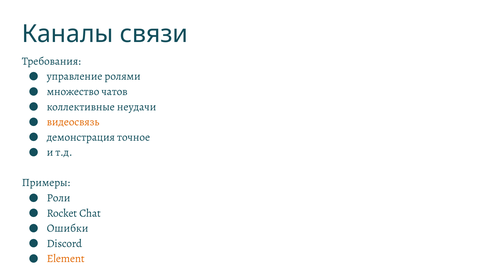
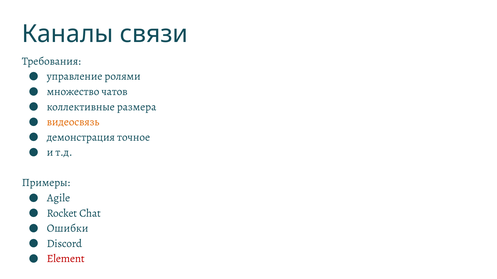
неудачи: неудачи -> размера
Роли: Роли -> Agile
Element colour: orange -> red
